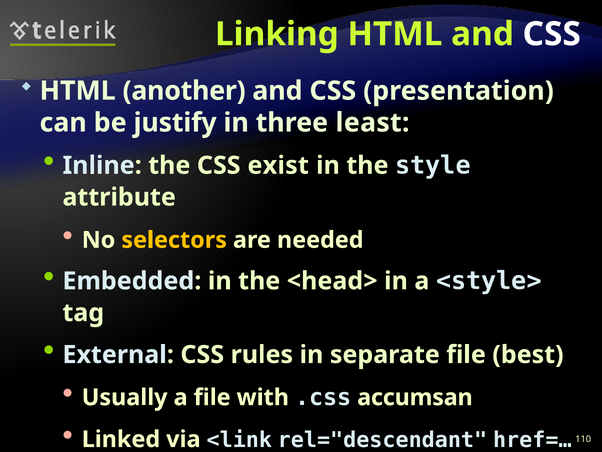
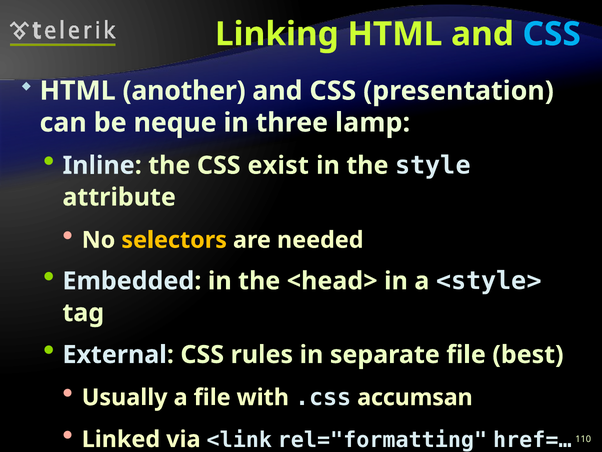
CSS at (552, 34) colour: white -> light blue
justify: justify -> neque
least: least -> lamp
rel="descendant: rel="descendant -> rel="formatting
